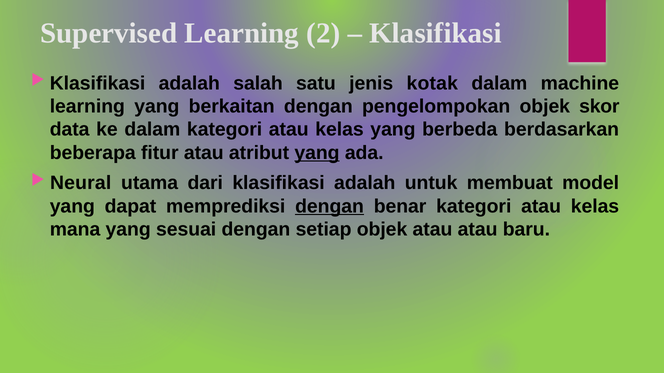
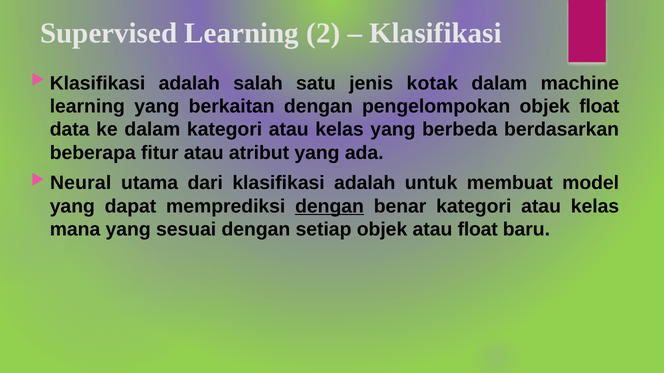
objek skor: skor -> float
yang at (317, 153) underline: present -> none
atau atau: atau -> float
